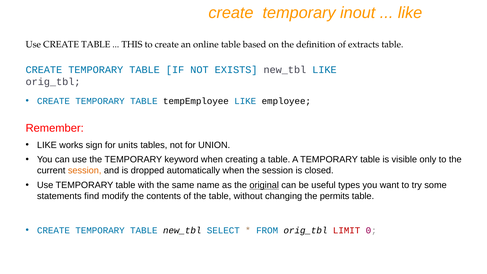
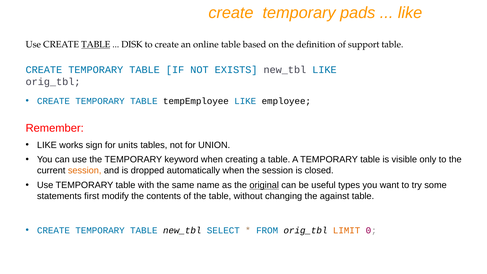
inout: inout -> pads
TABLE at (96, 45) underline: none -> present
THIS: THIS -> DISK
extracts: extracts -> support
find: find -> first
permits: permits -> against
LIMIT colour: red -> orange
